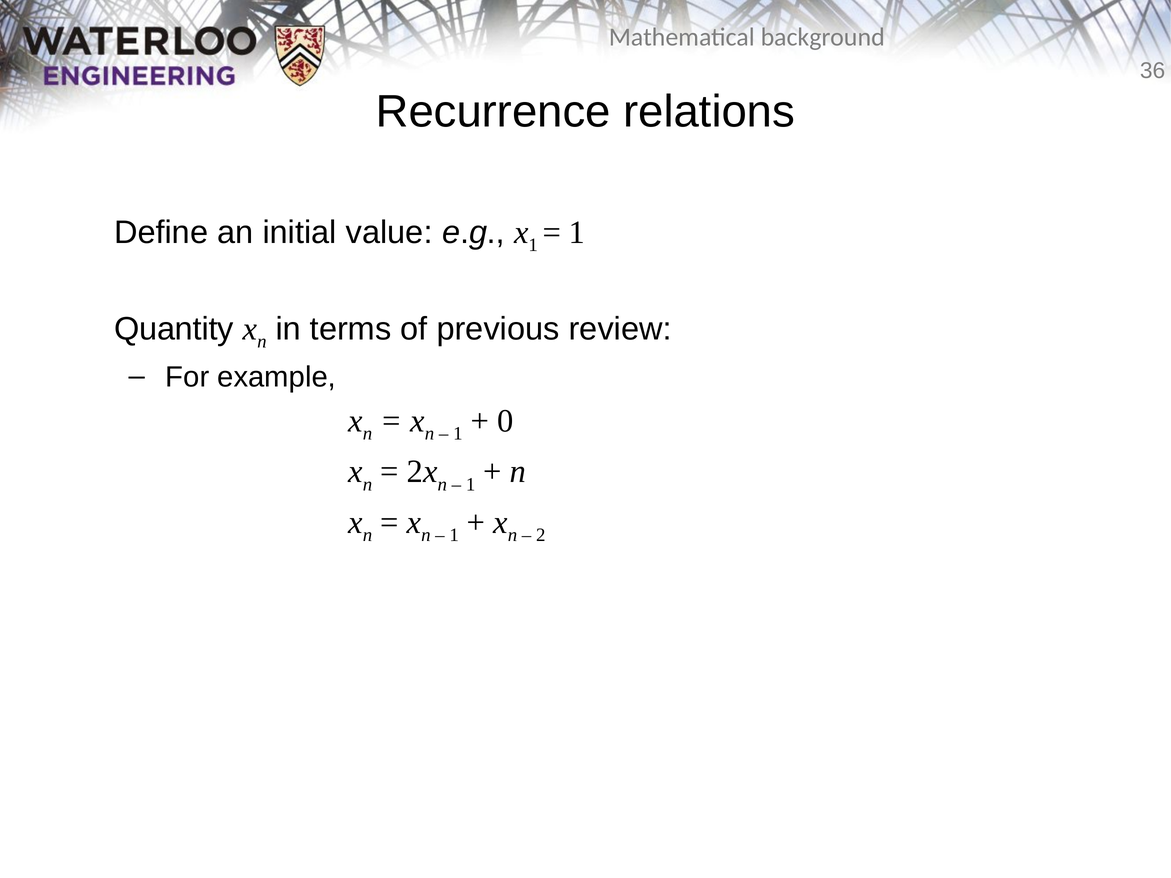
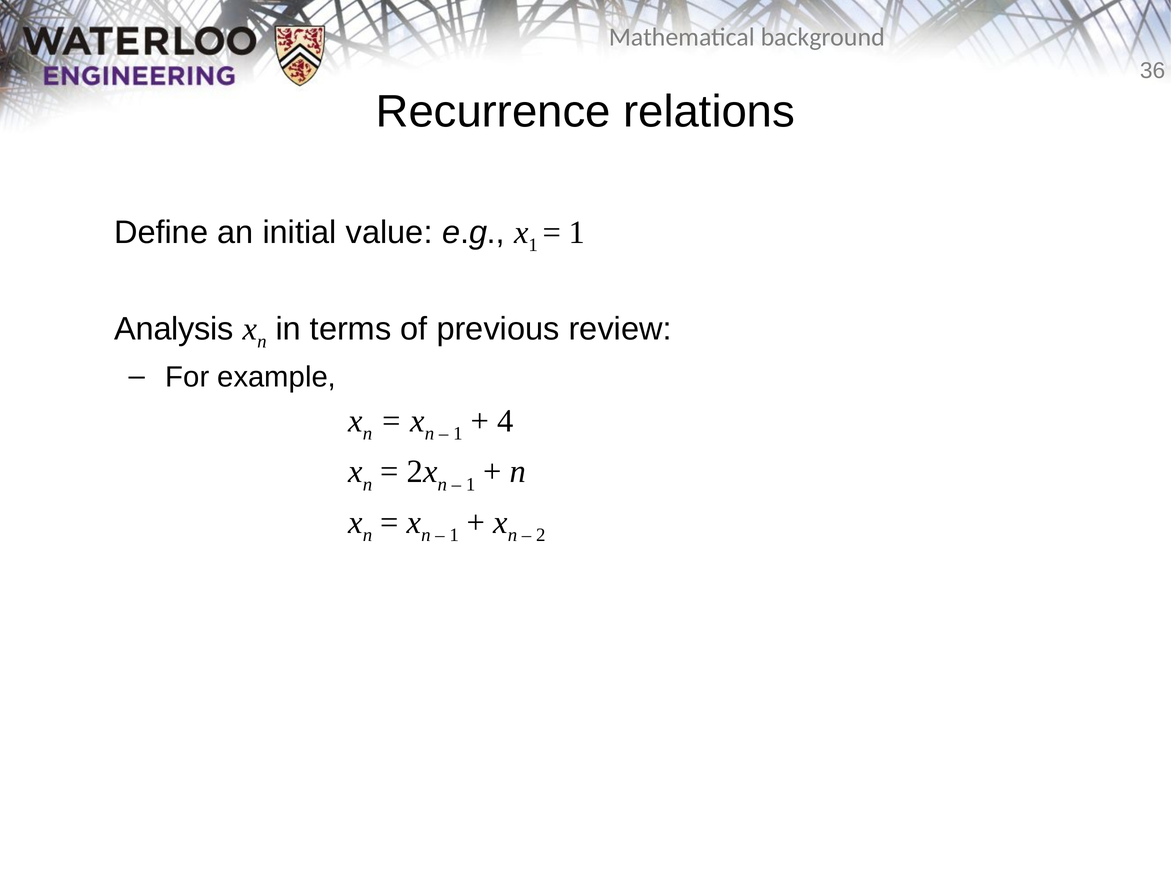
Quantity: Quantity -> Analysis
0: 0 -> 4
